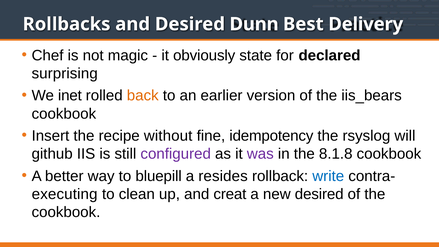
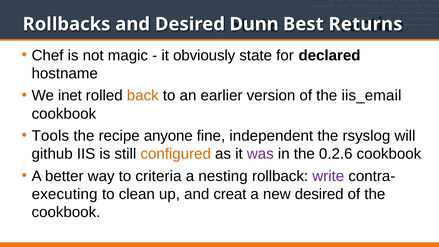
Delivery: Delivery -> Returns
surprising: surprising -> hostname
iis_bears: iis_bears -> iis_email
Insert: Insert -> Tools
without: without -> anyone
idempotency: idempotency -> independent
configured colour: purple -> orange
8.1.8: 8.1.8 -> 0.2.6
bluepill: bluepill -> criteria
resides: resides -> nesting
write colour: blue -> purple
